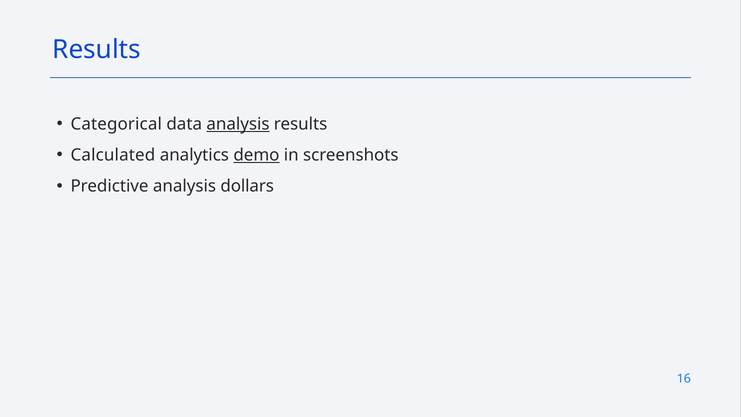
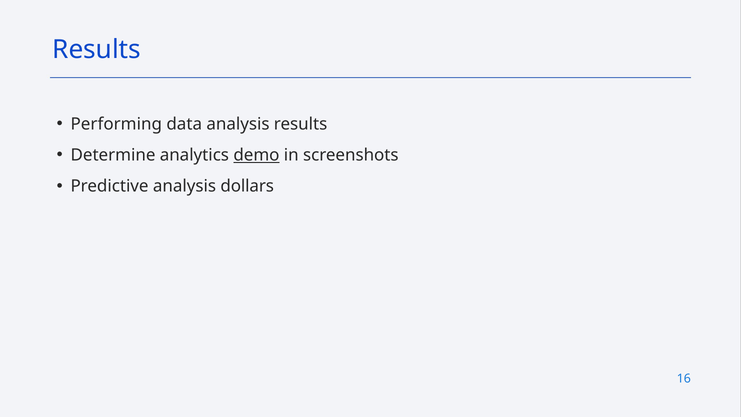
Categorical: Categorical -> Performing
analysis at (238, 124) underline: present -> none
Calculated: Calculated -> Determine
